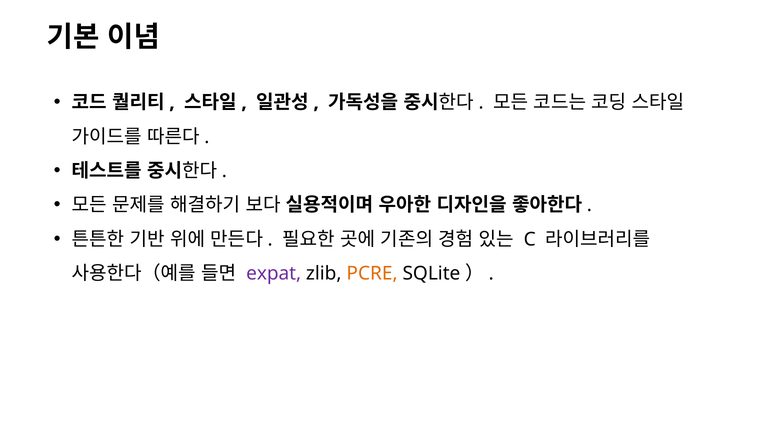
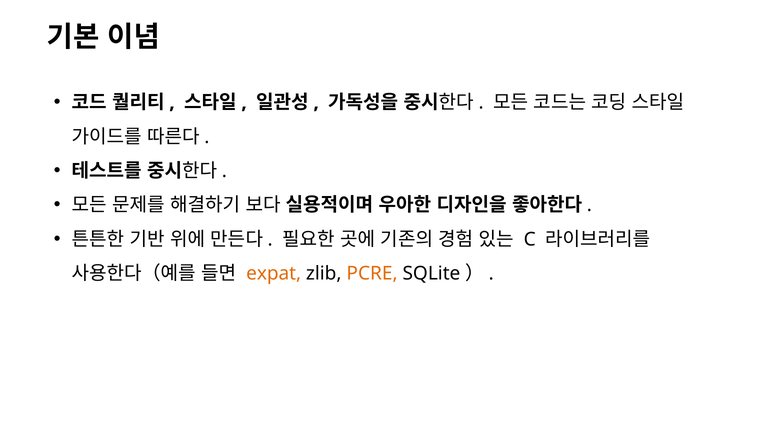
expat colour: purple -> orange
